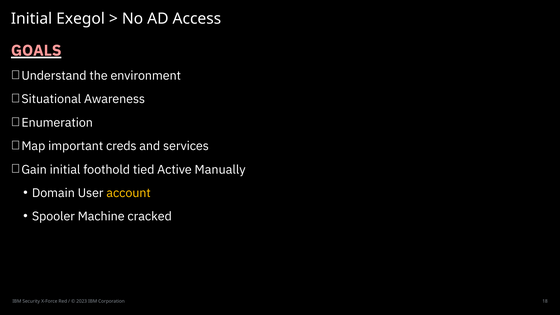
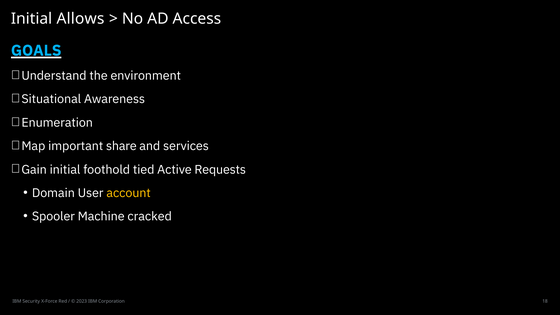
Exegol: Exegol -> Allows
GOALS colour: pink -> light blue
creds: creds -> share
Manually: Manually -> Requests
